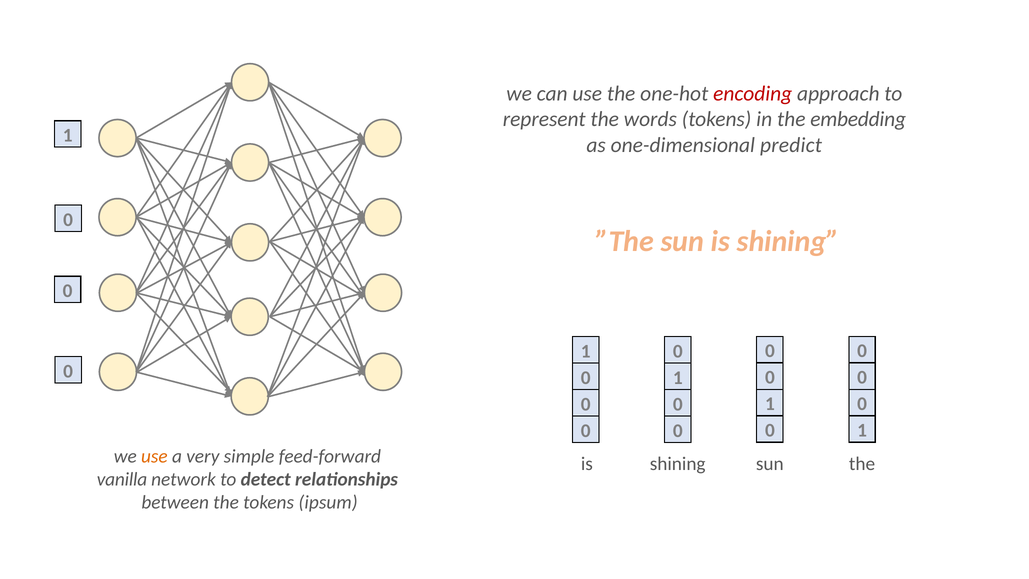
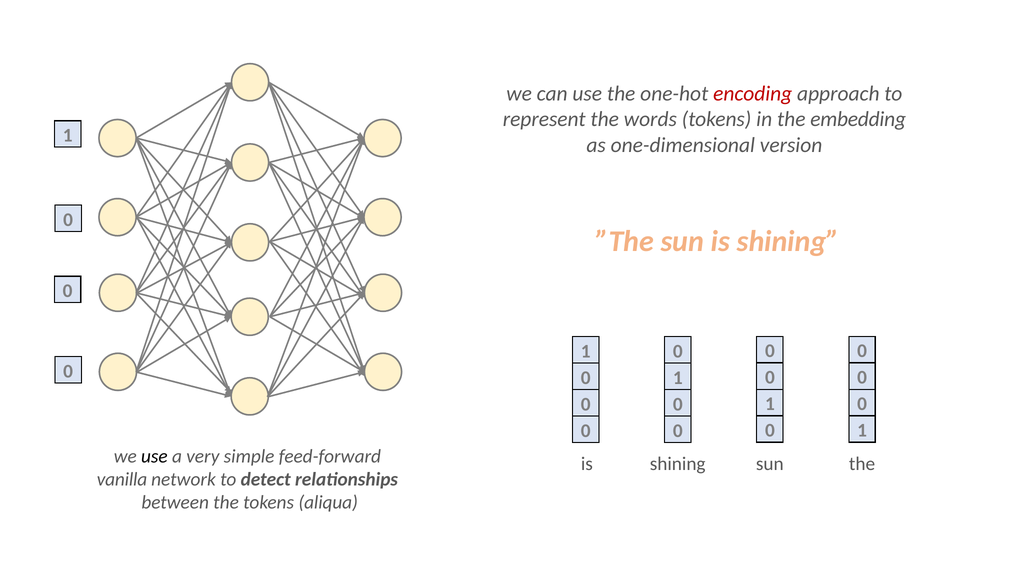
predict: predict -> version
use at (154, 456) colour: orange -> black
ipsum: ipsum -> aliqua
